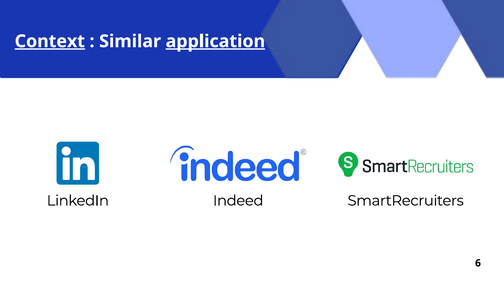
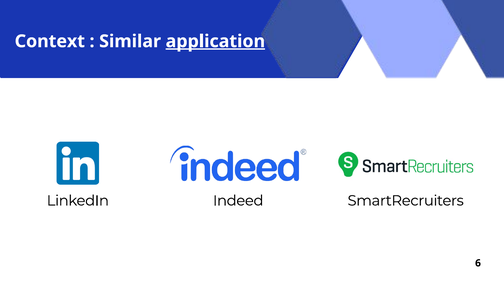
Context underline: present -> none
